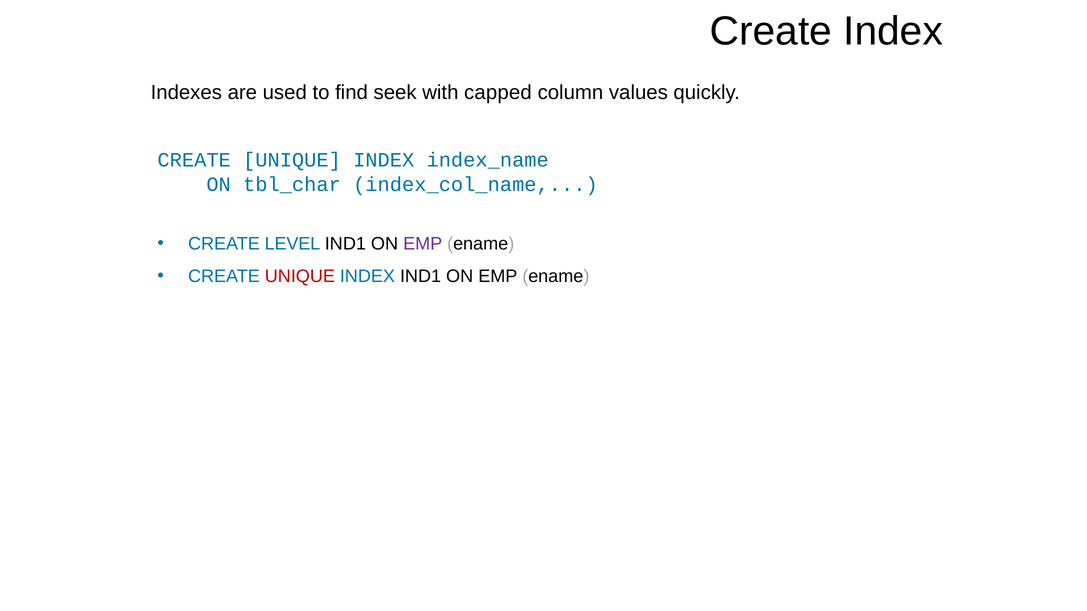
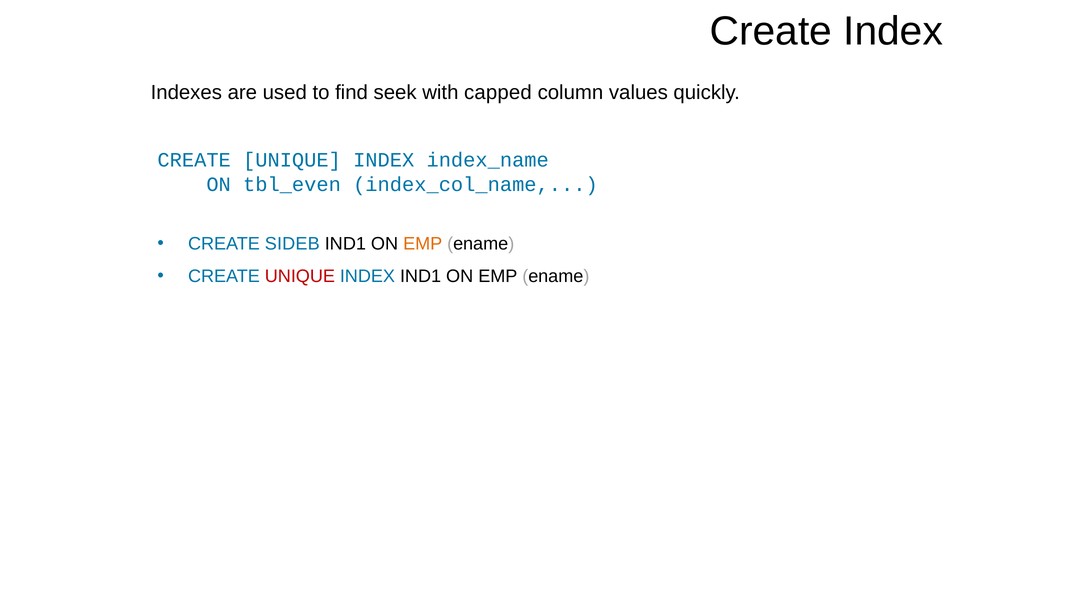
tbl_char: tbl_char -> tbl_even
LEVEL: LEVEL -> SIDEB
EMP at (423, 244) colour: purple -> orange
